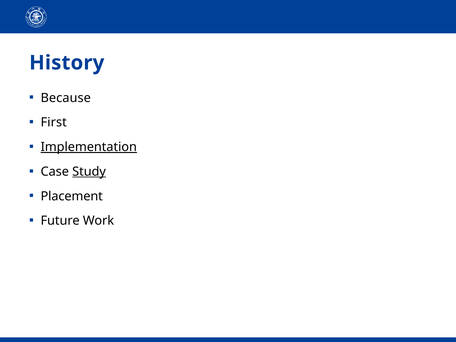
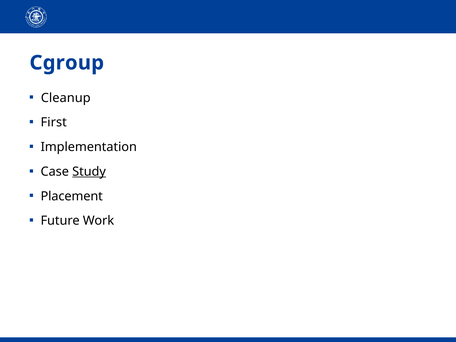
History: History -> Cgroup
Because: Because -> Cleanup
Implementation underline: present -> none
